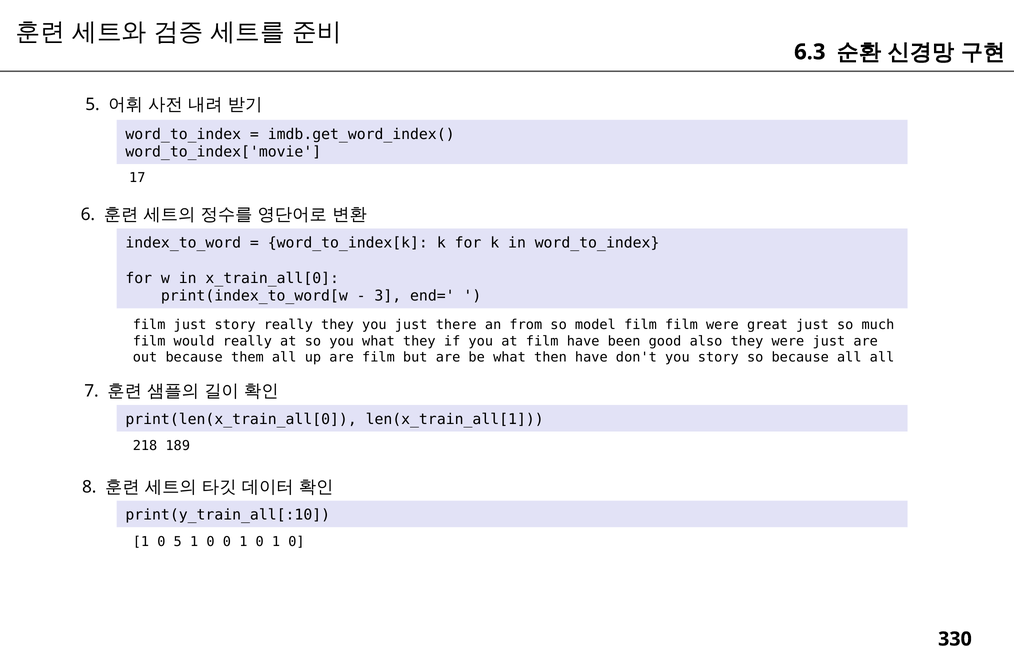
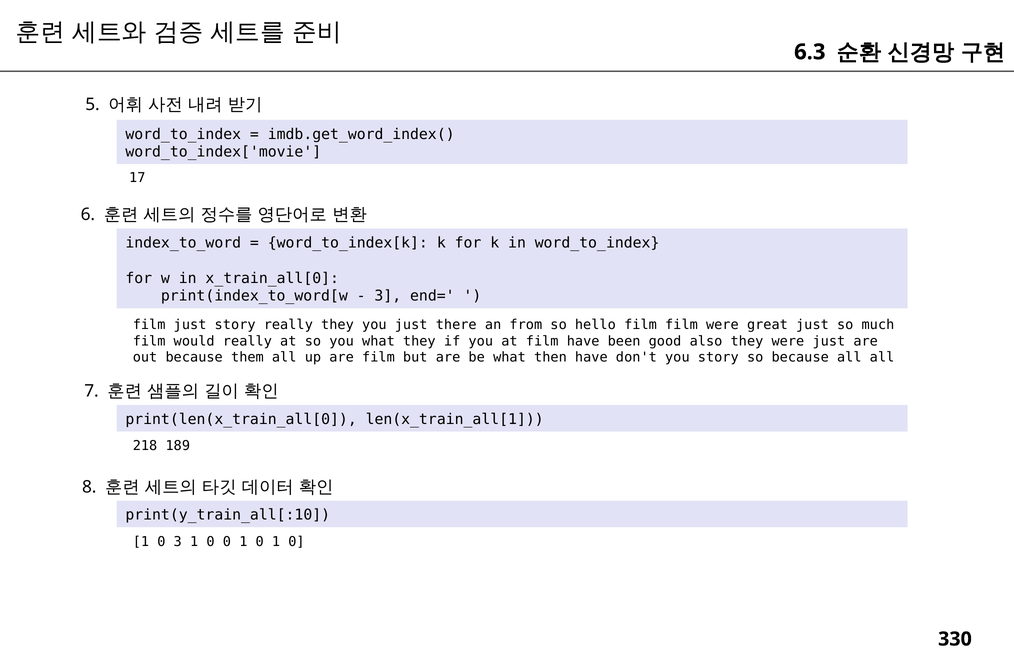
model: model -> hello
0 5: 5 -> 3
